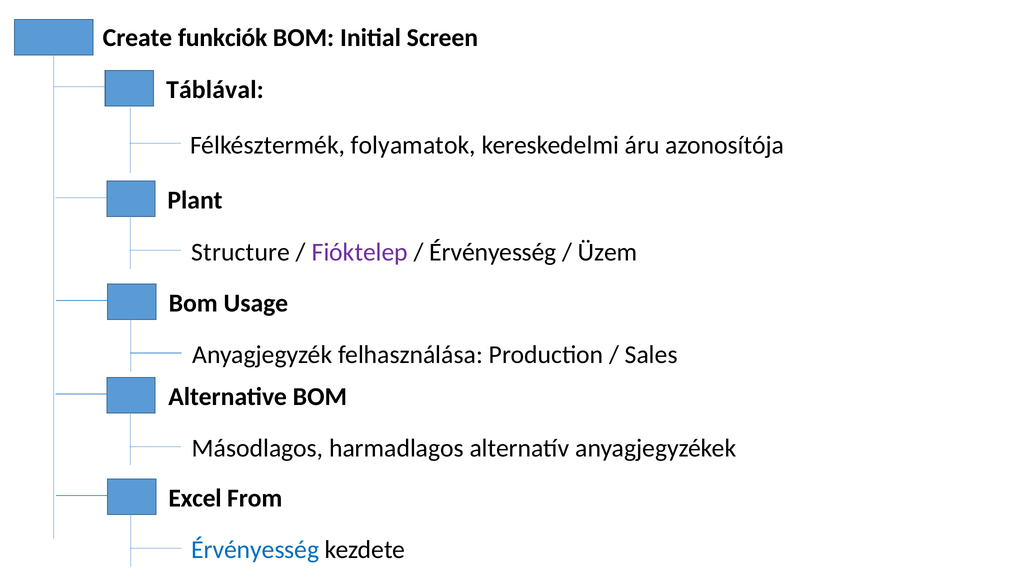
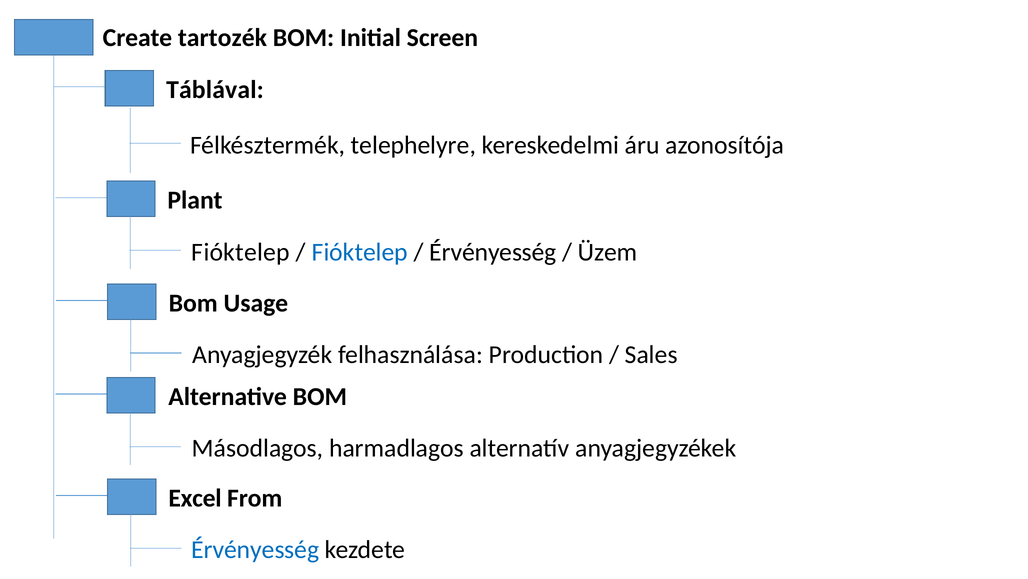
funkciók: funkciók -> tartozék
folyamatok: folyamatok -> telephelyre
Structure at (241, 252): Structure -> Fióktelep
Fióktelep at (360, 252) colour: purple -> blue
